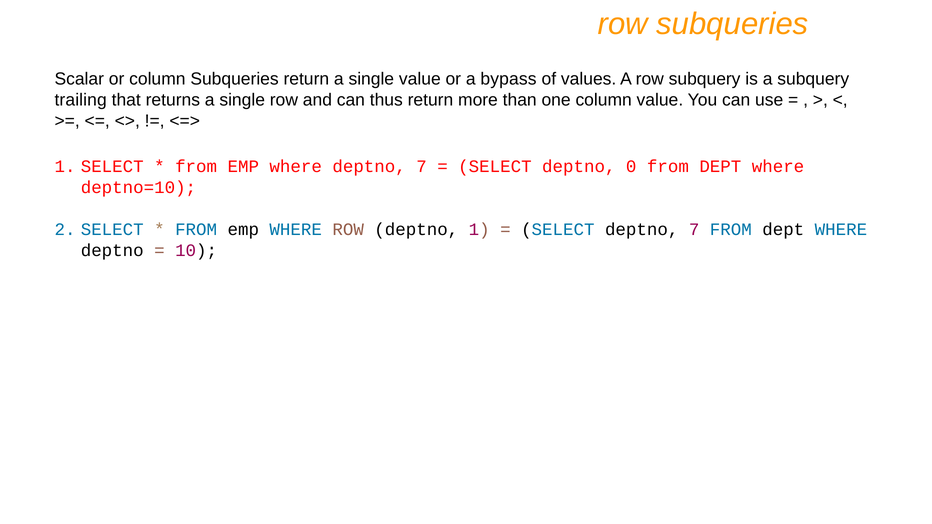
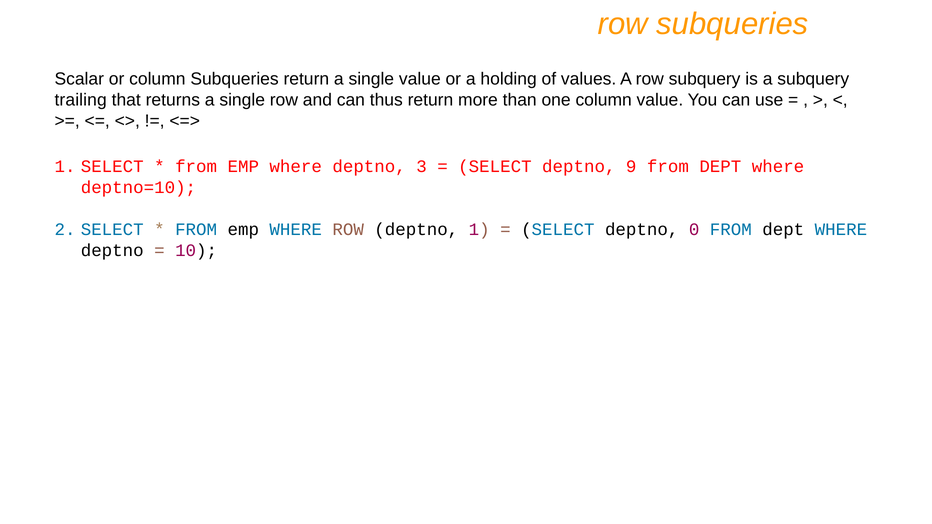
bypass: bypass -> holding
where deptno 7: 7 -> 3
0: 0 -> 9
SELECT deptno 7: 7 -> 0
